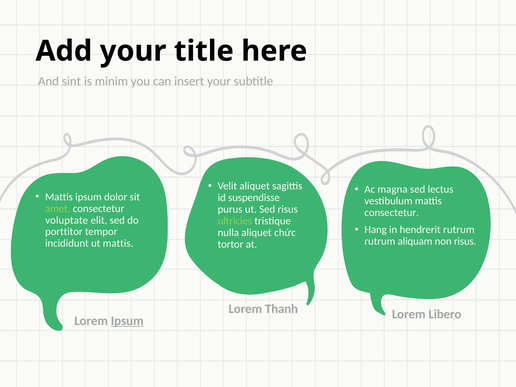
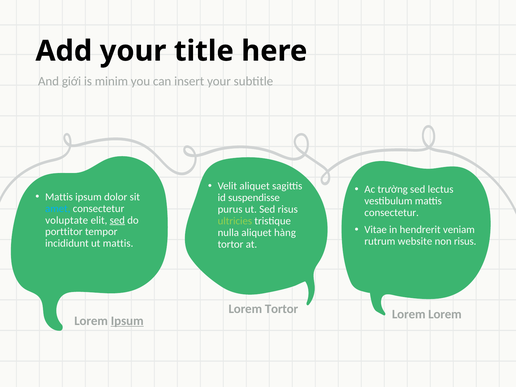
sint: sint -> giới
magna: magna -> trường
amet colour: light green -> light blue
sed at (117, 220) underline: none -> present
Hang: Hang -> Vitae
hendrerit rutrum: rutrum -> veniam
chức: chức -> hàng
aliquam: aliquam -> website
Lorem Thanh: Thanh -> Tortor
Lorem Libero: Libero -> Lorem
